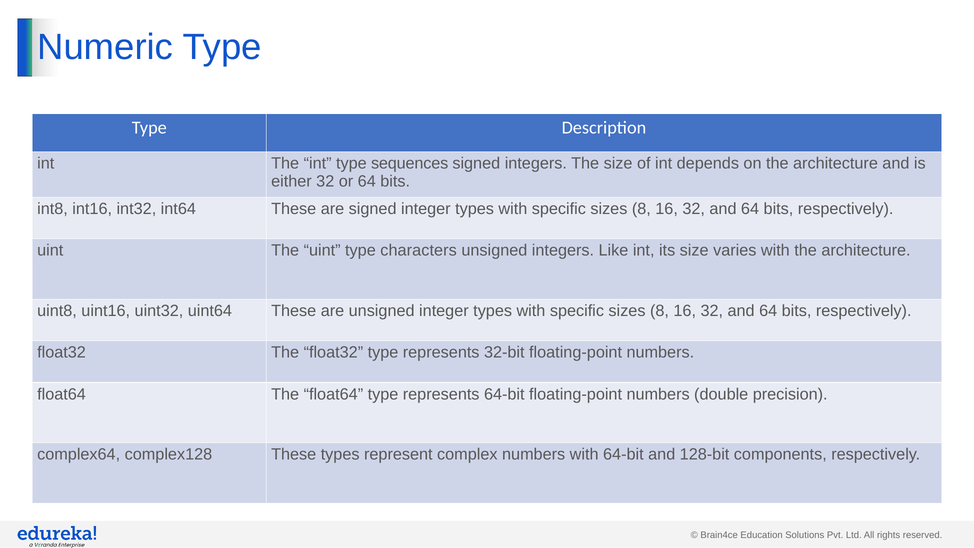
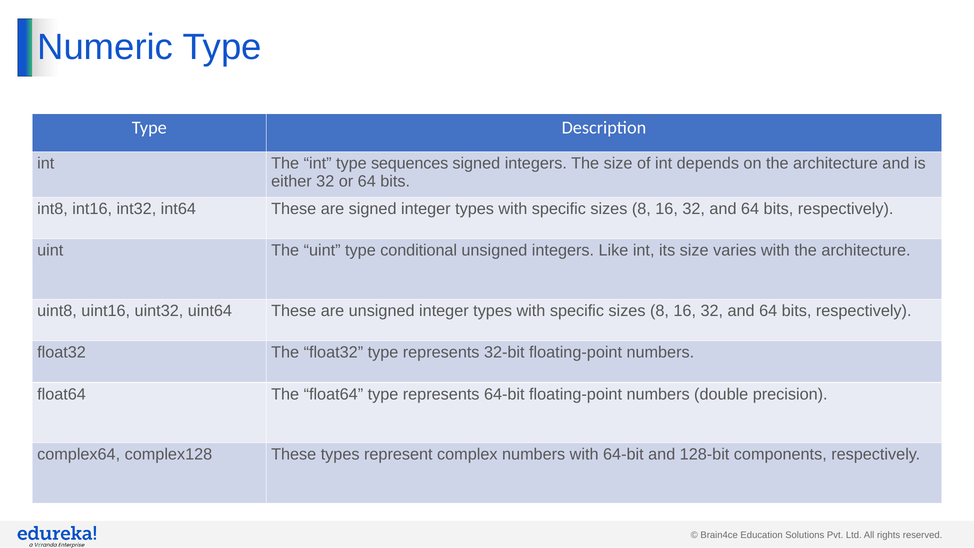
characters: characters -> conditional
